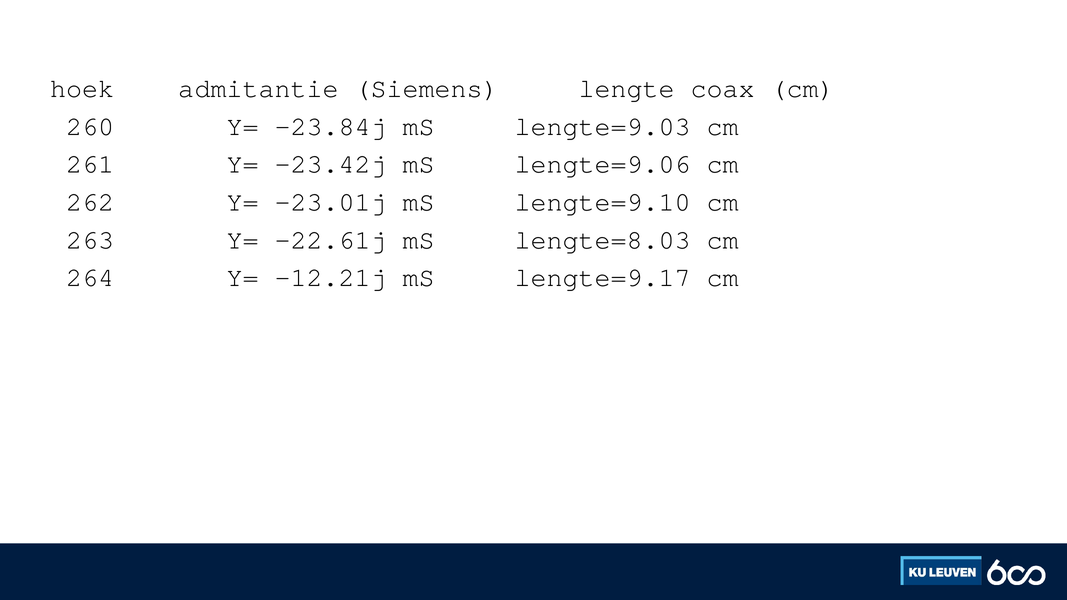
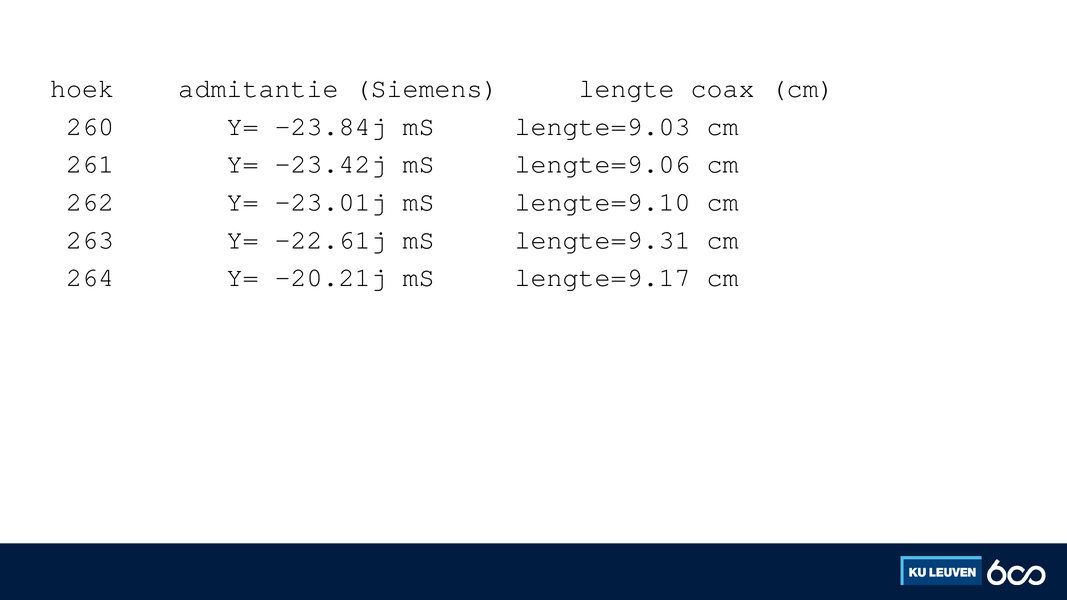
lengte=8.03: lengte=8.03 -> lengte=9.31
-12.21j: -12.21j -> -20.21j
